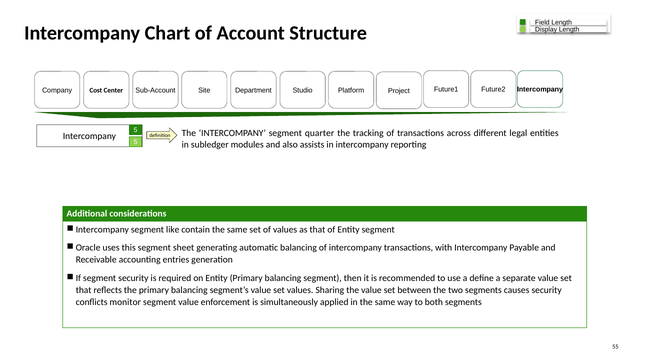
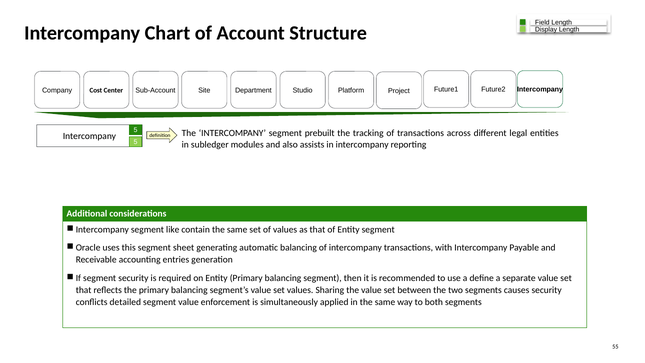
quarter: quarter -> prebuilt
monitor: monitor -> detailed
